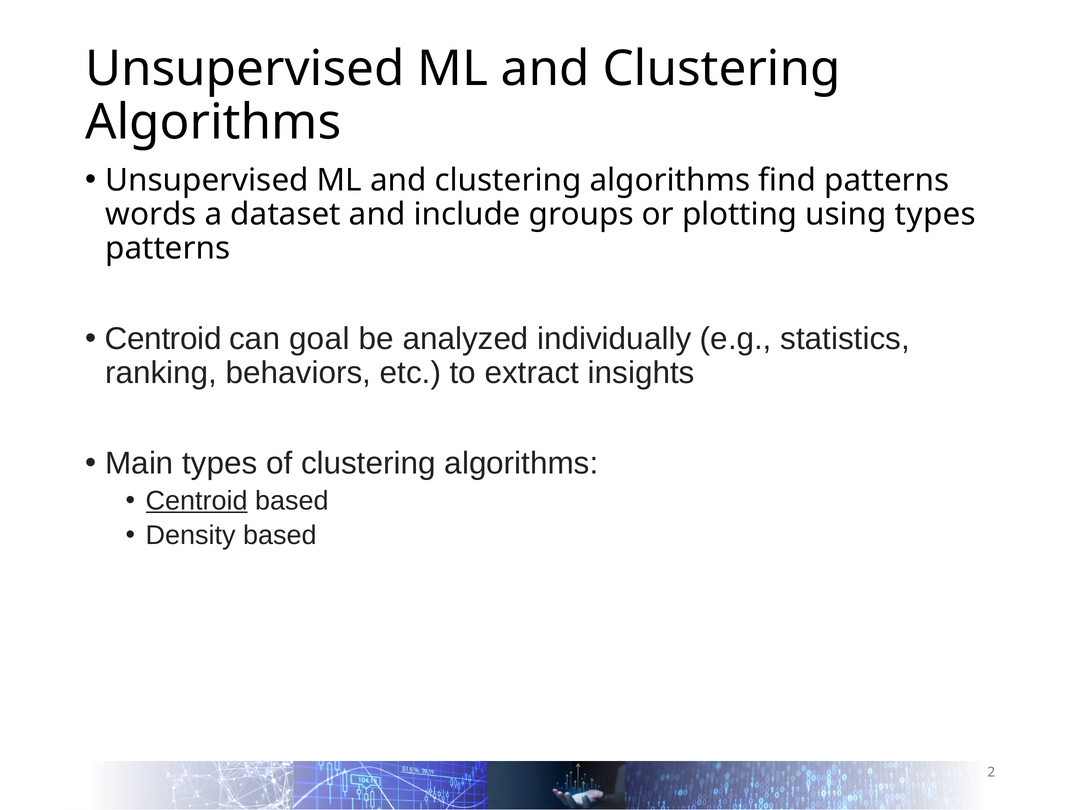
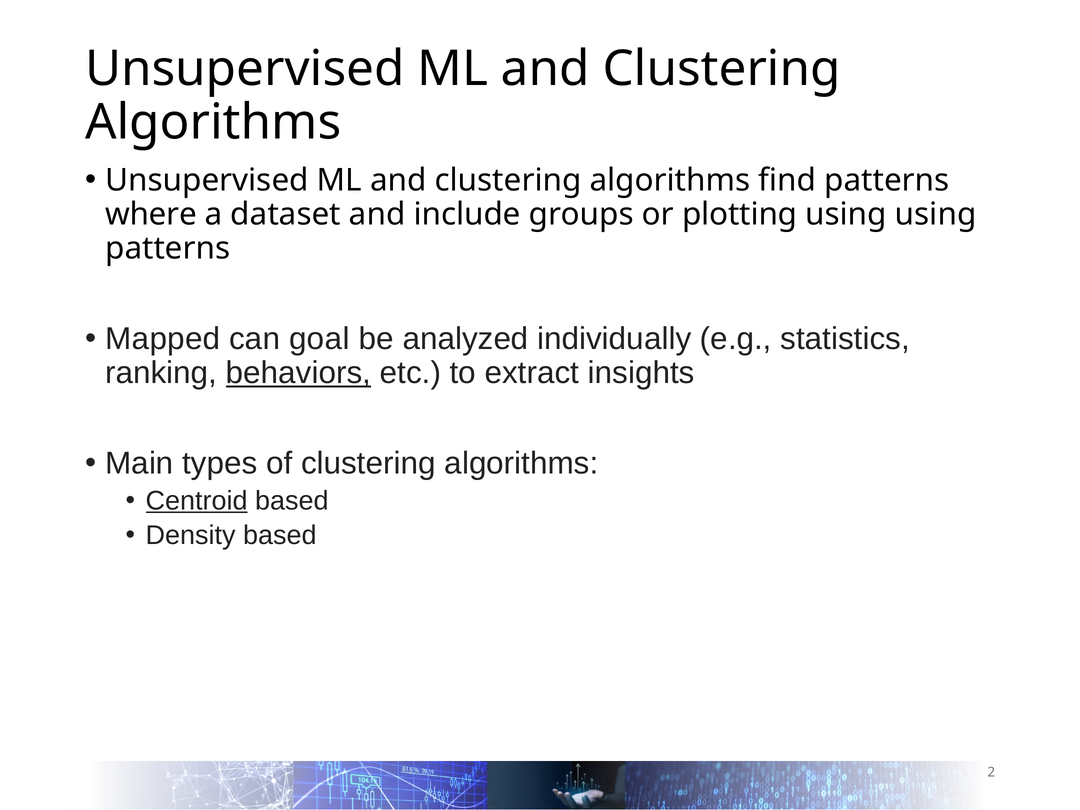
words: words -> where
using types: types -> using
Centroid at (163, 339): Centroid -> Mapped
behaviors underline: none -> present
